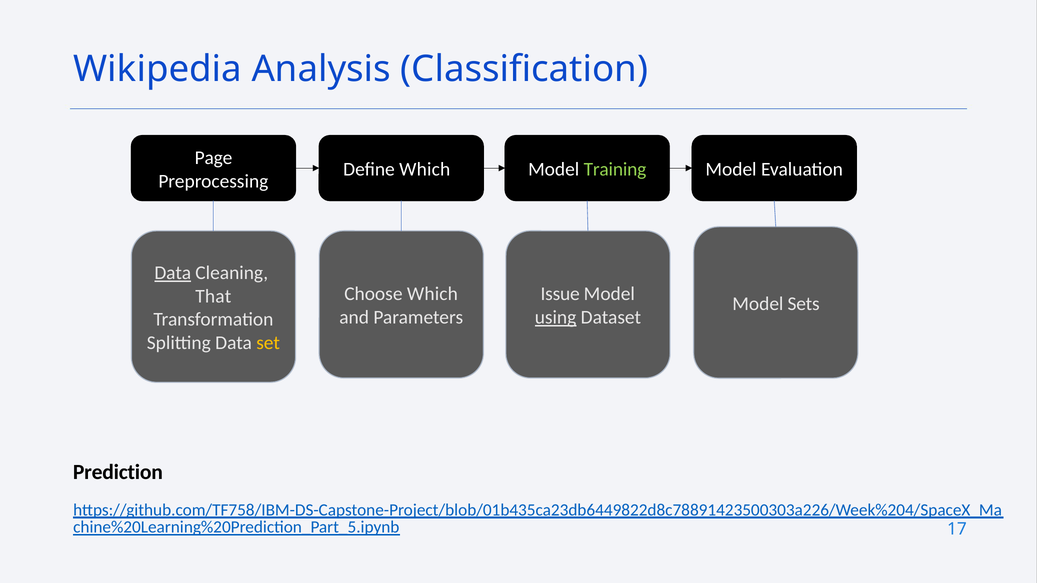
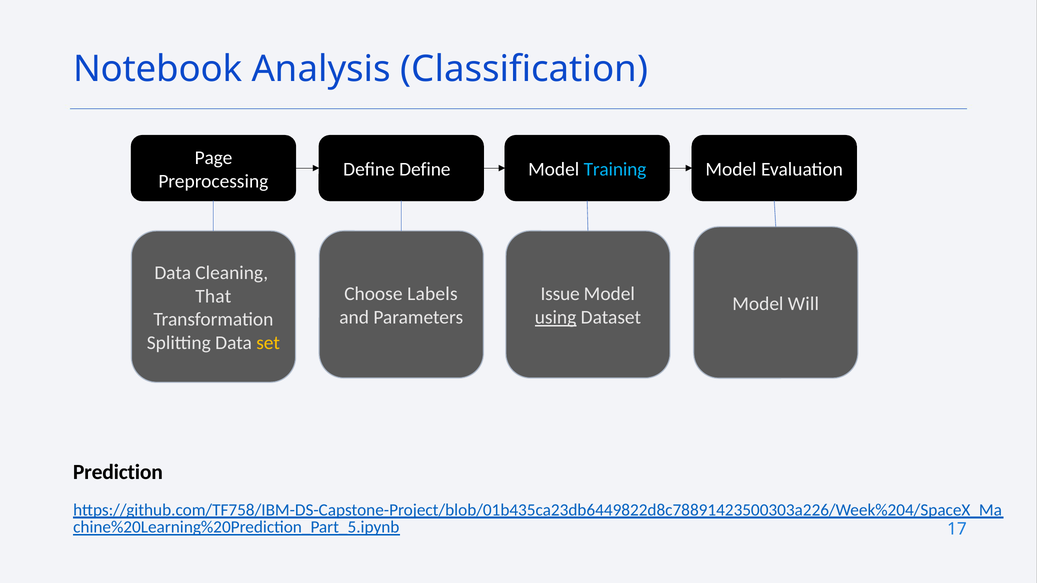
Wikipedia: Wikipedia -> Notebook
Define Which: Which -> Define
Training colour: light green -> light blue
Data at (173, 273) underline: present -> none
Choose Which: Which -> Labels
Sets: Sets -> Will
